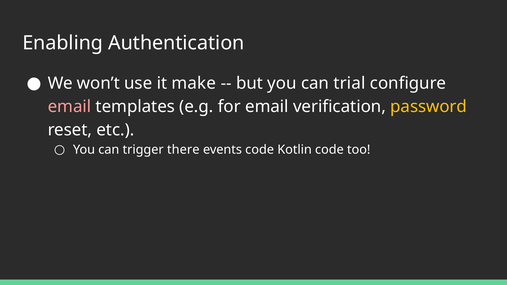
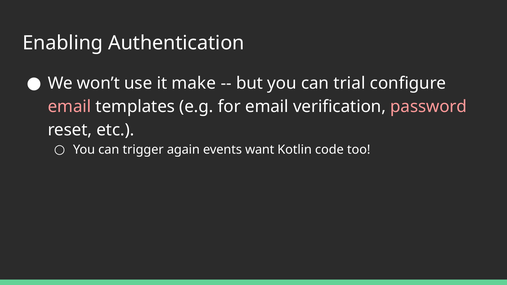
password colour: yellow -> pink
there: there -> again
events code: code -> want
